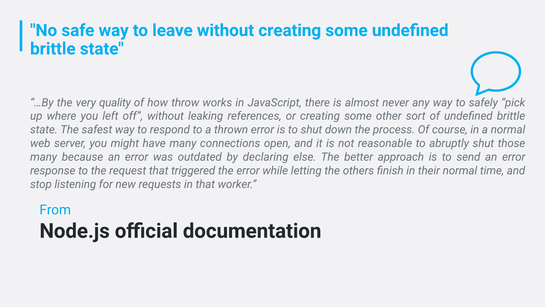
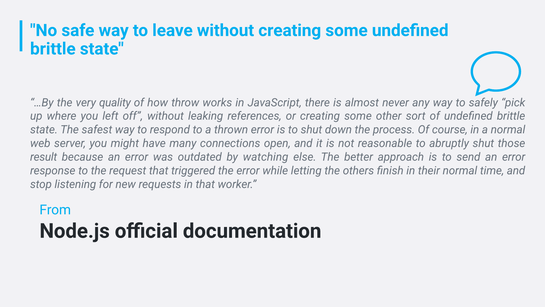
many at (44, 157): many -> result
declaring: declaring -> watching
